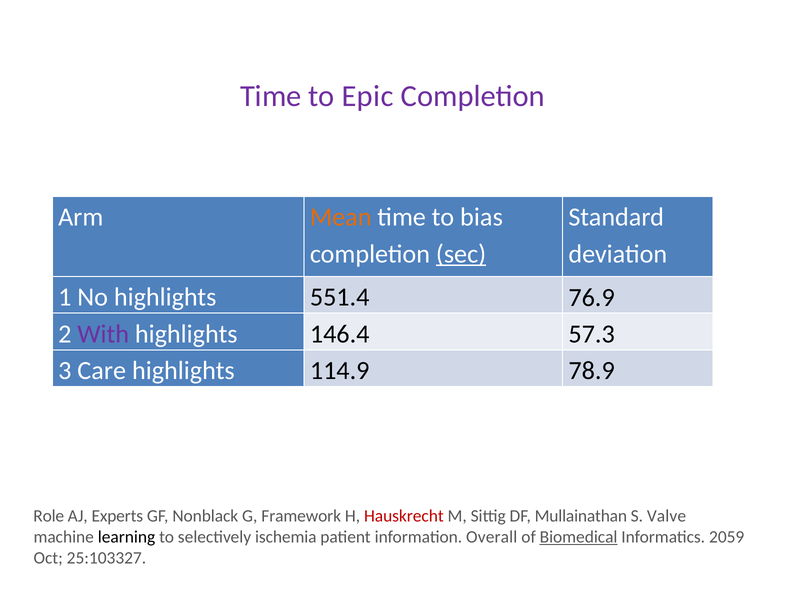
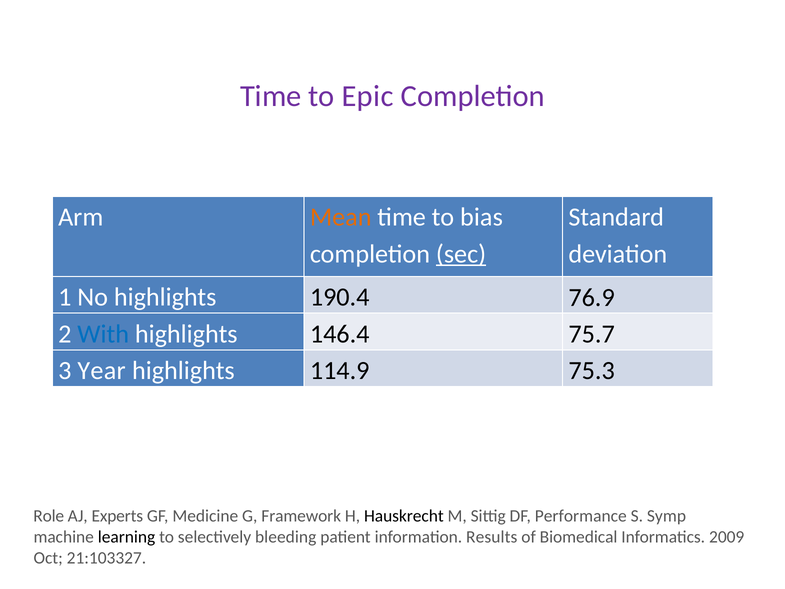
551.4: 551.4 -> 190.4
With colour: purple -> blue
57.3: 57.3 -> 75.7
Care: Care -> Year
78.9: 78.9 -> 75.3
Nonblack: Nonblack -> Medicine
Hauskrecht colour: red -> black
Mullainathan: Mullainathan -> Performance
Valve: Valve -> Symp
ischemia: ischemia -> bleeding
Overall: Overall -> Results
Biomedical underline: present -> none
2059: 2059 -> 2009
25:103327: 25:103327 -> 21:103327
